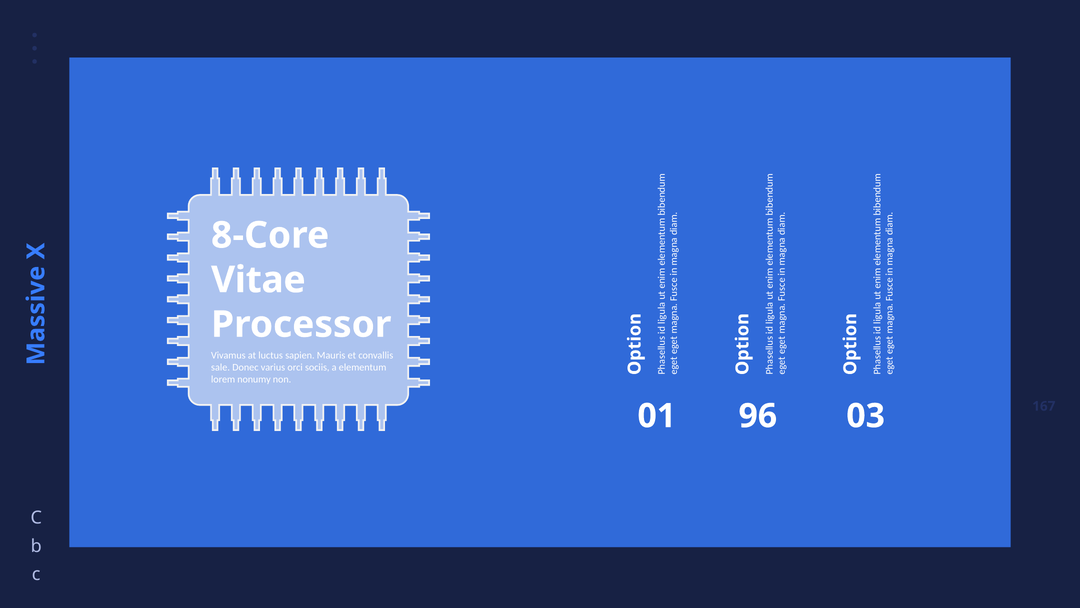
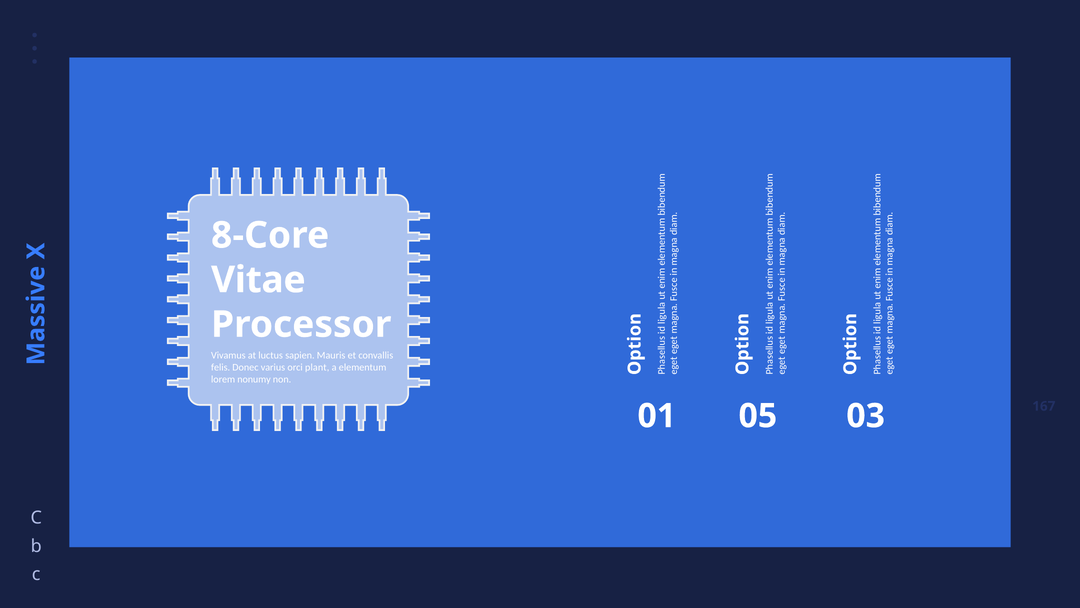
sale: sale -> felis
sociis: sociis -> plant
96: 96 -> 05
